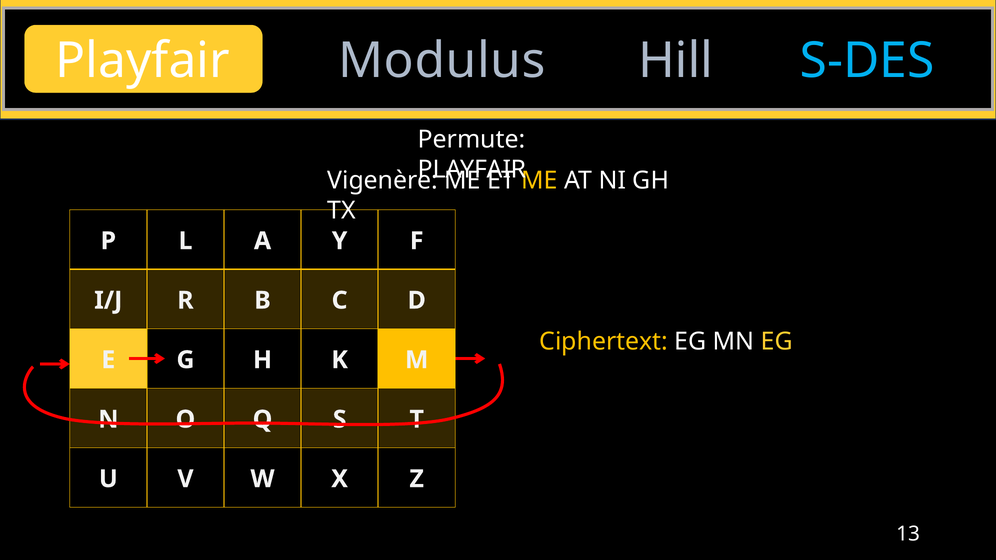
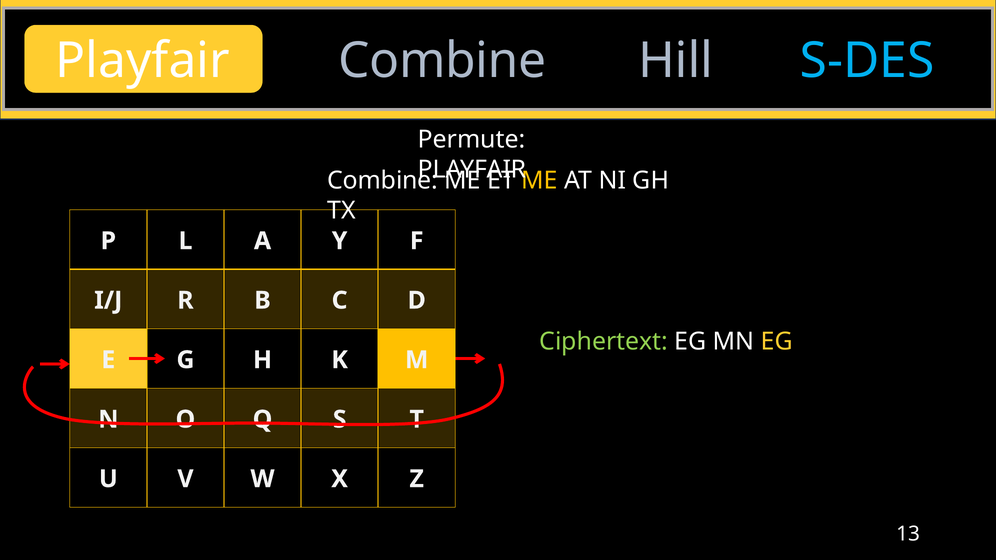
Modulus at (442, 61): Modulus -> Combine
Vigenère at (383, 181): Vigenère -> Combine
Ciphertext colour: yellow -> light green
